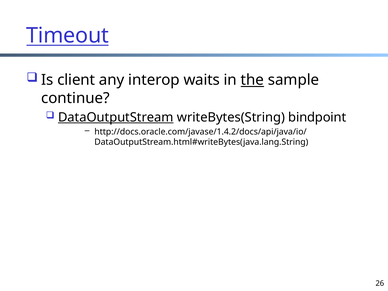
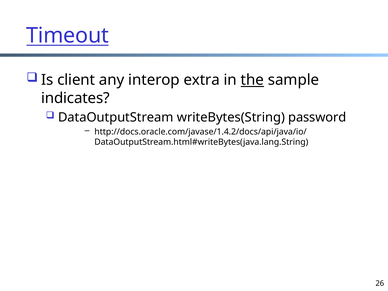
waits: waits -> extra
continue: continue -> indicates
DataOutputStream underline: present -> none
bindpoint: bindpoint -> password
